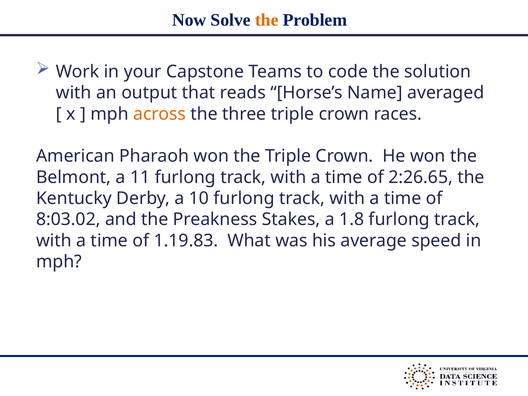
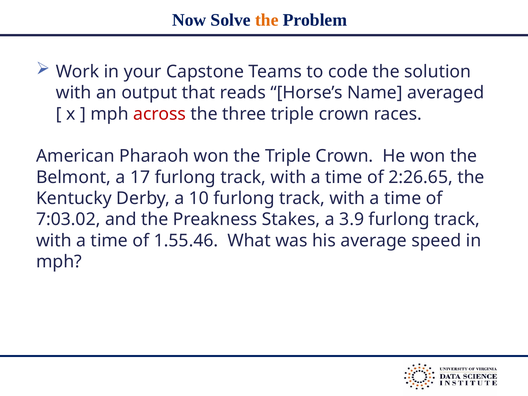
across colour: orange -> red
11: 11 -> 17
8:03.02: 8:03.02 -> 7:03.02
1.8: 1.8 -> 3.9
1.19.83: 1.19.83 -> 1.55.46
